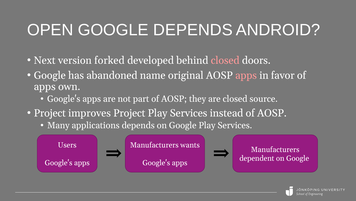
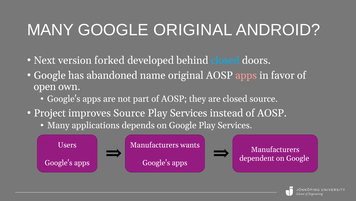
OPEN at (50, 30): OPEN -> MANY
GOOGLE DEPENDS: DEPENDS -> ORIGINAL
closed at (225, 60) colour: pink -> light blue
apps at (45, 86): apps -> open
improves Project: Project -> Source
